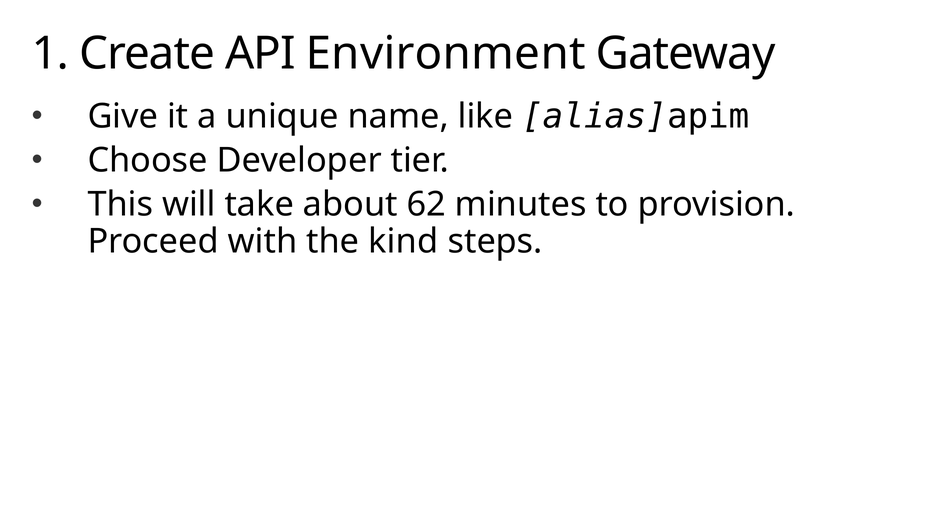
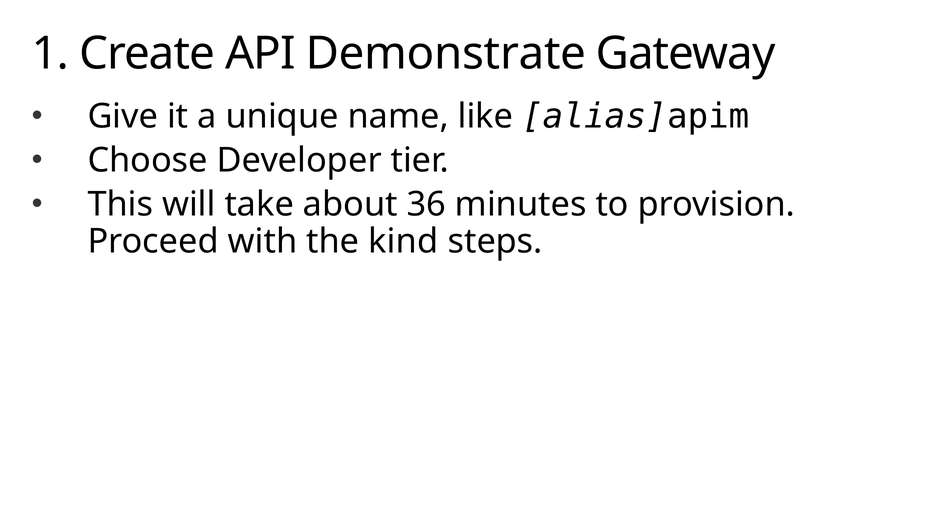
Environment: Environment -> Demonstrate
62: 62 -> 36
